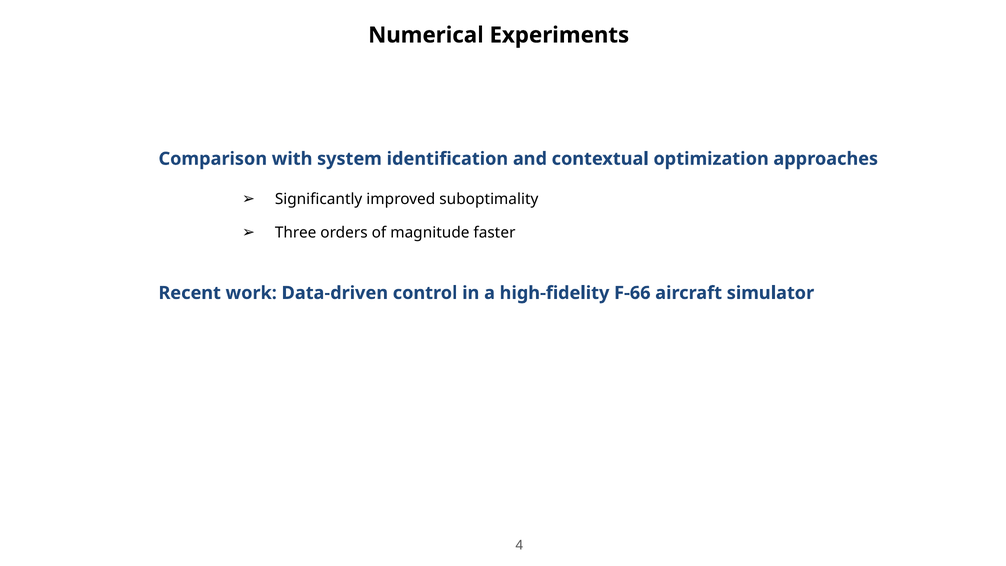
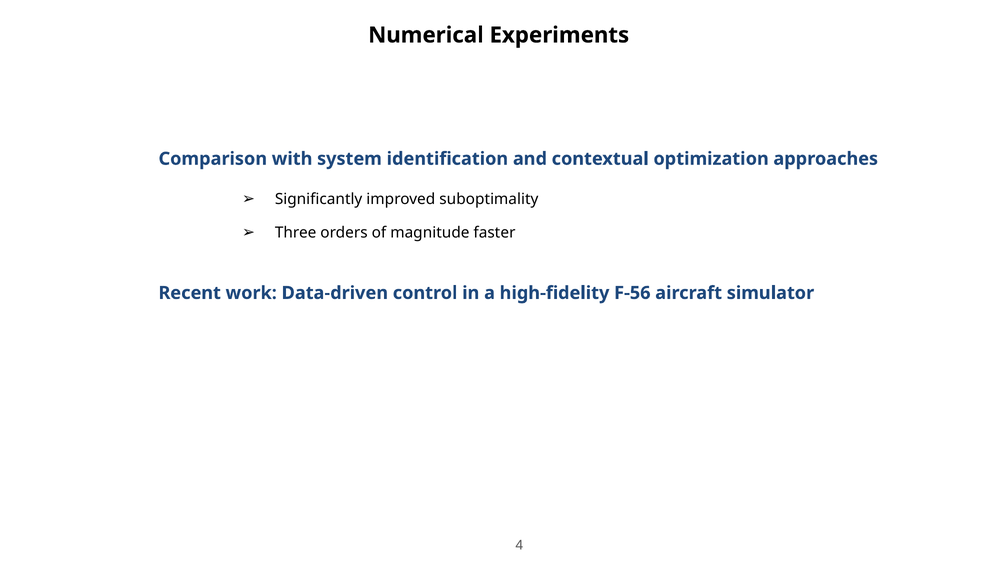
F-66: F-66 -> F-56
